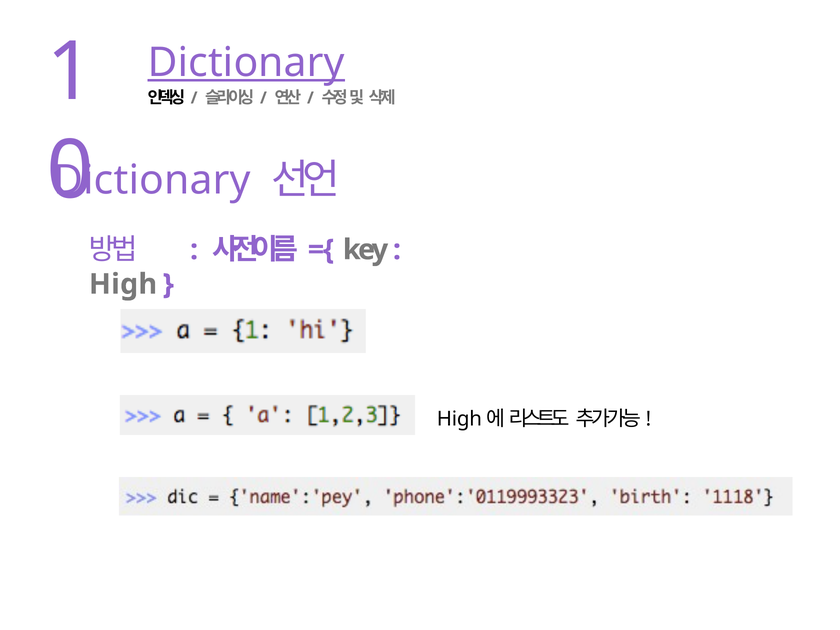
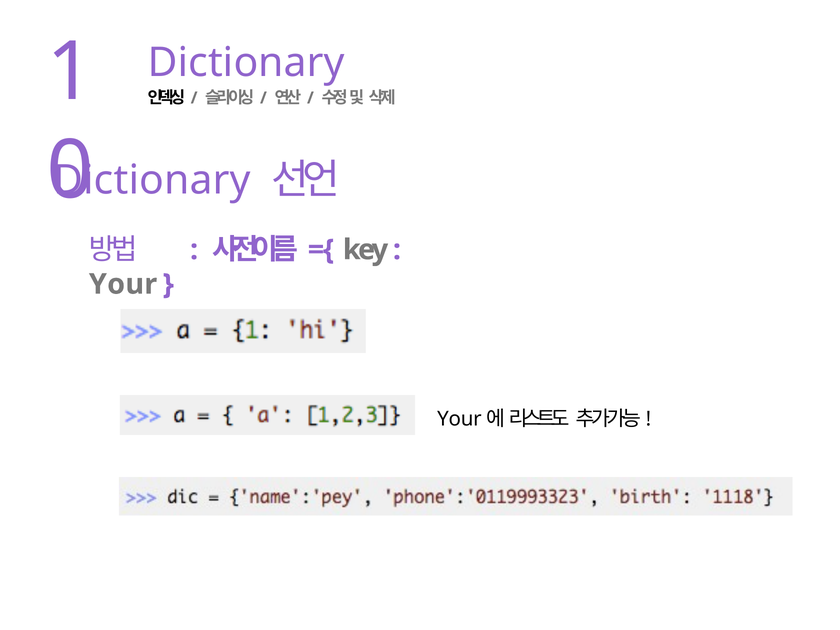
Dictionary at (246, 63) underline: present -> none
High at (123, 284): High -> Your
High at (459, 419): High -> Your
